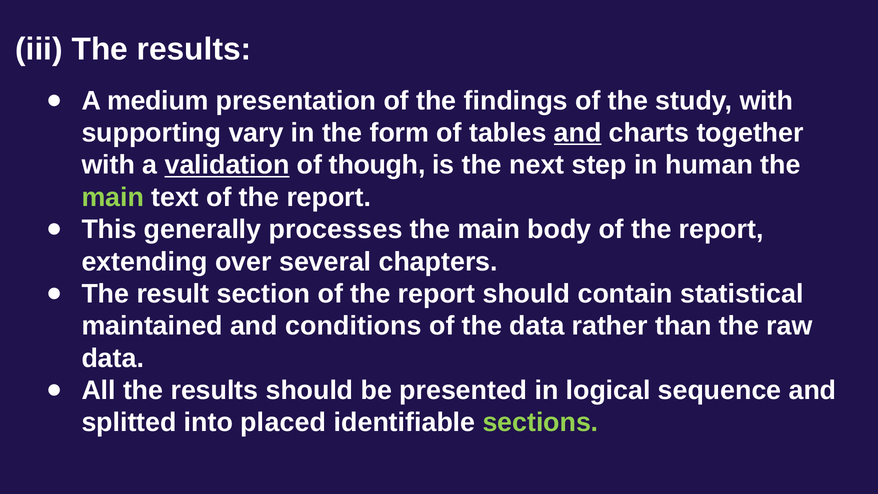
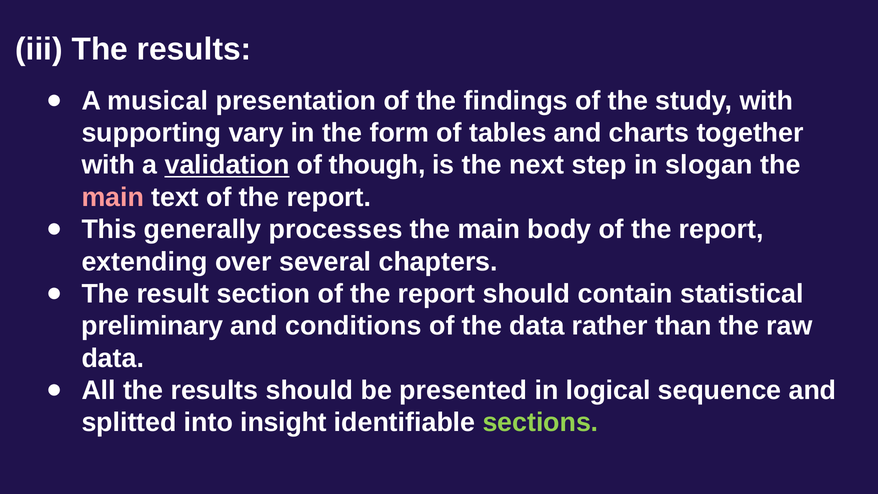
medium: medium -> musical
and at (578, 133) underline: present -> none
human: human -> slogan
main at (113, 197) colour: light green -> pink
maintained: maintained -> preliminary
placed: placed -> insight
